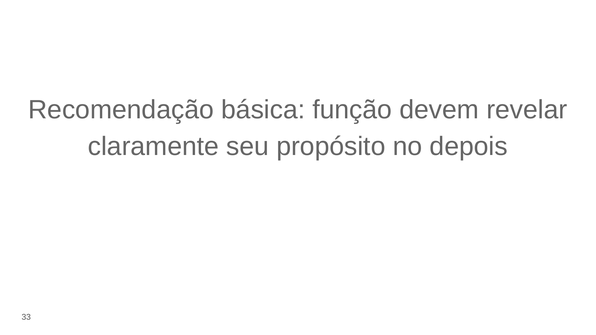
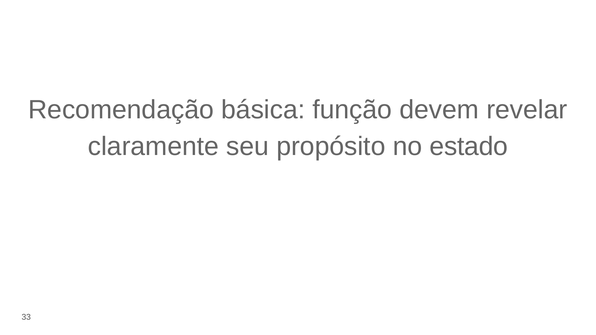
depois: depois -> estado
